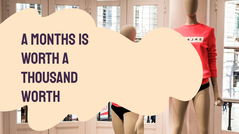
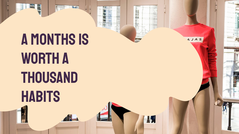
WORTH at (41, 97): WORTH -> HABITS
